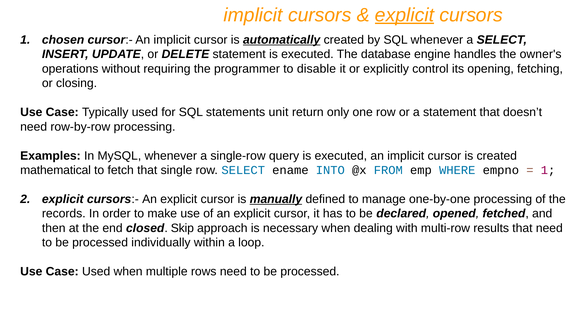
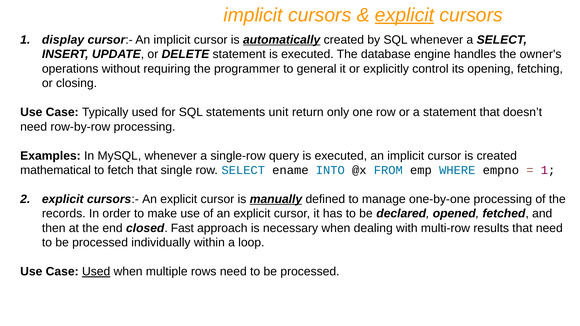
chosen: chosen -> display
disable: disable -> general
Skip: Skip -> Fast
Used at (96, 272) underline: none -> present
